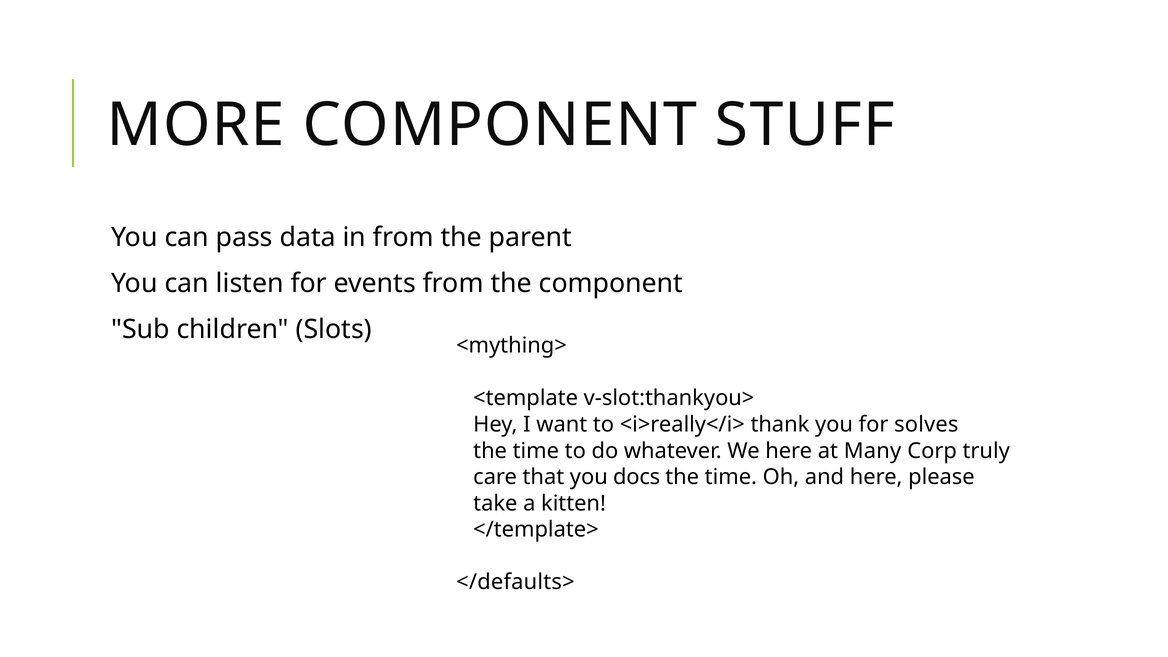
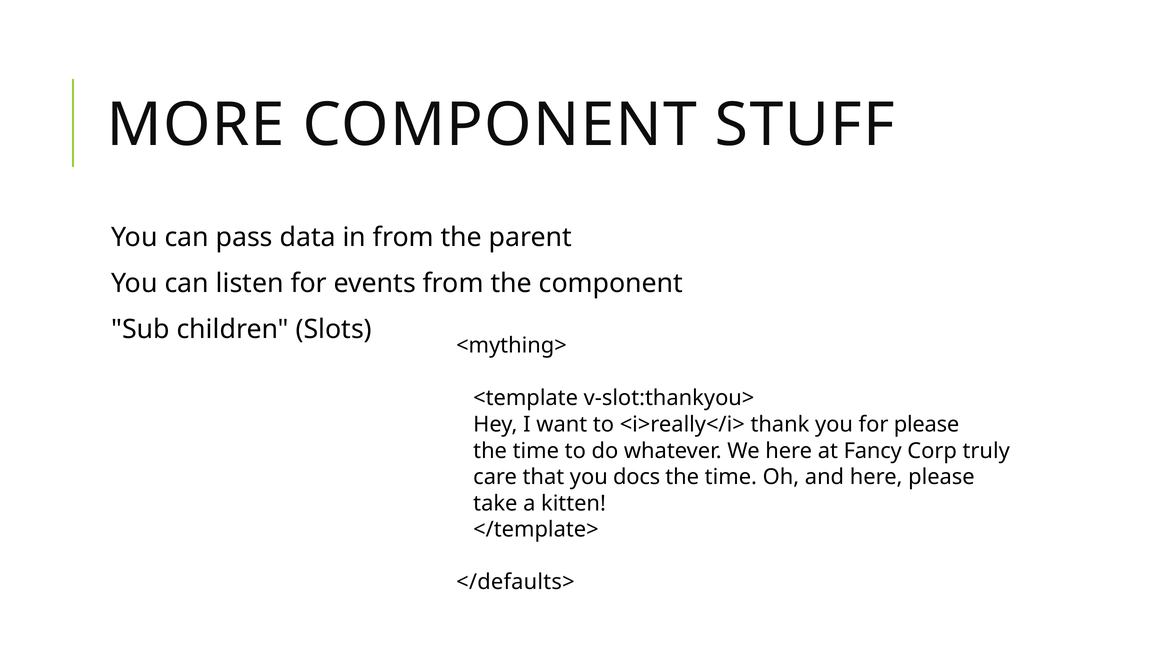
for solves: solves -> please
Many: Many -> Fancy
